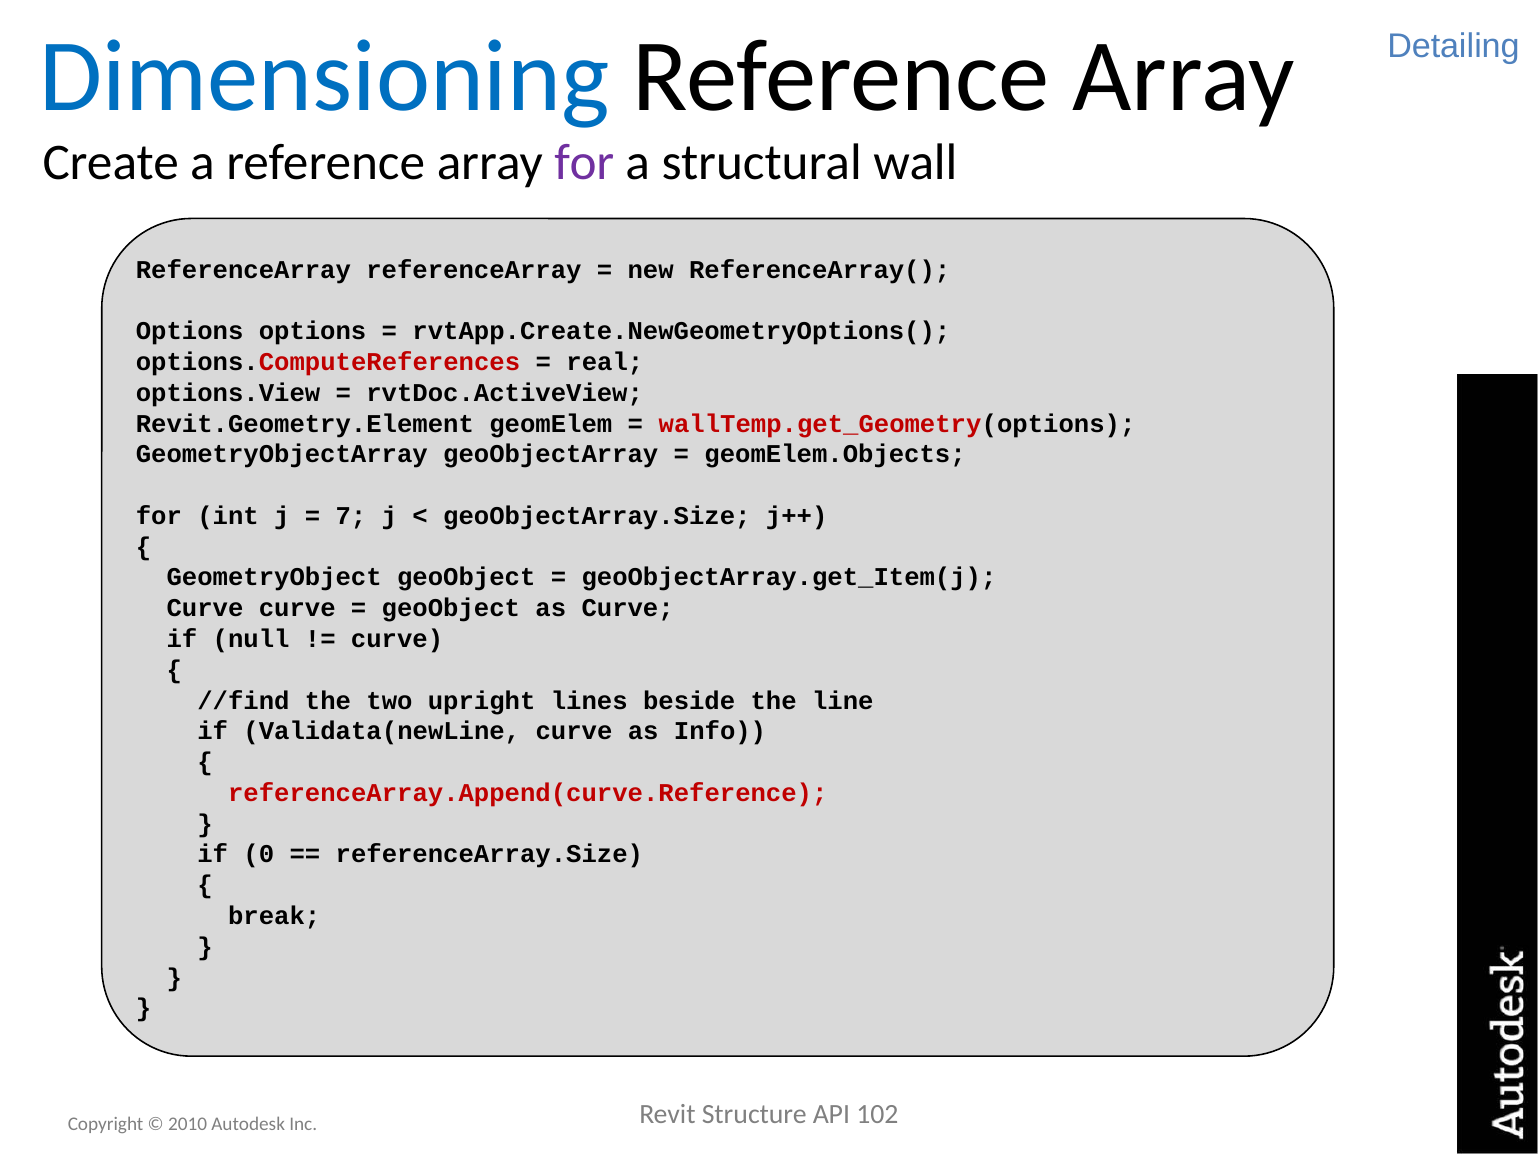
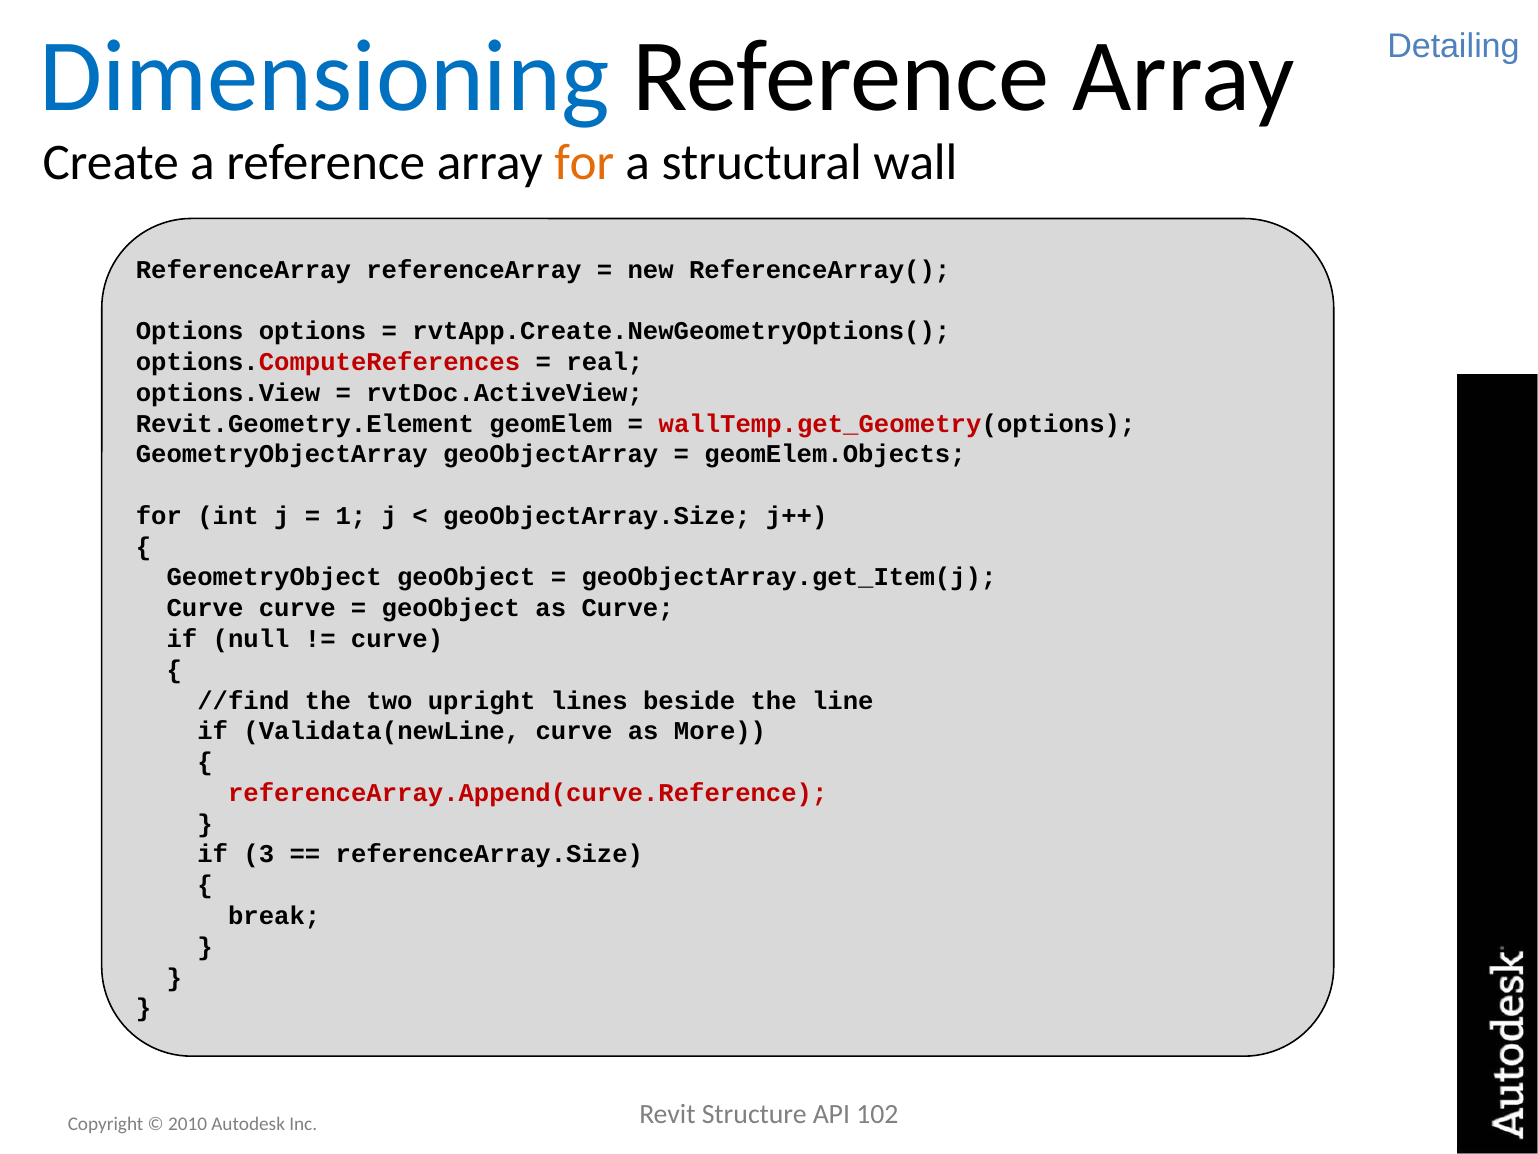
for at (584, 162) colour: purple -> orange
7: 7 -> 1
Info: Info -> More
0: 0 -> 3
